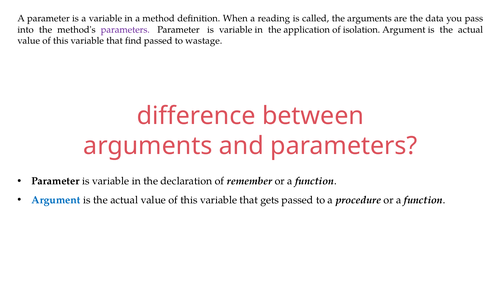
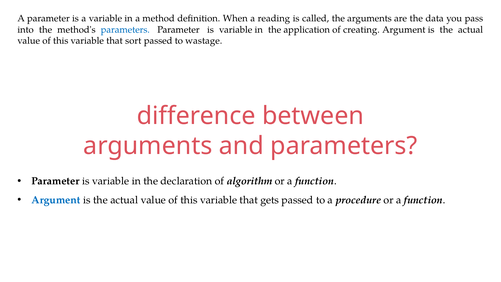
parameters at (125, 30) colour: purple -> blue
isolation: isolation -> creating
find: find -> sort
remember: remember -> algorithm
